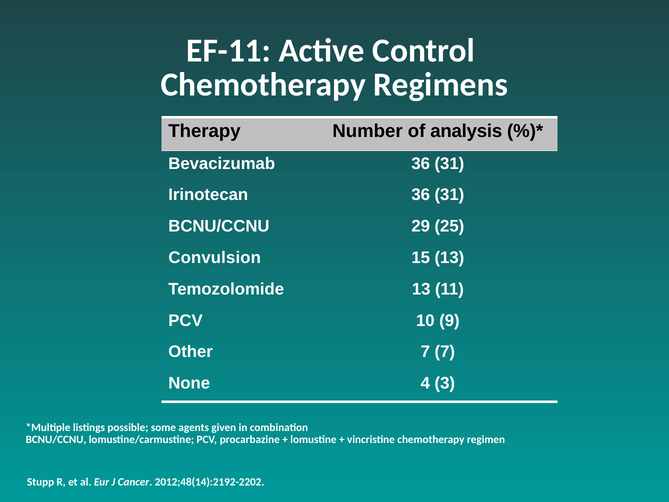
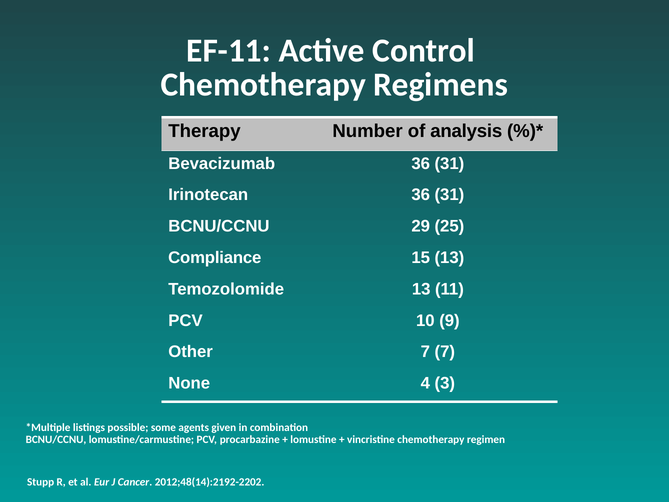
Convulsion: Convulsion -> Compliance
